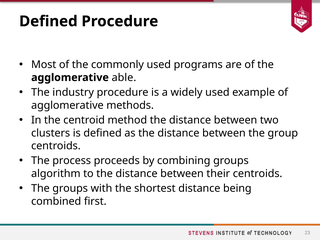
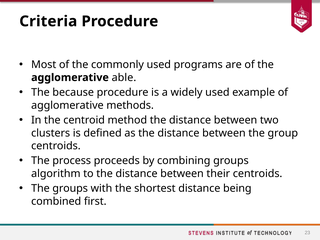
Defined at (48, 21): Defined -> Criteria
industry: industry -> because
